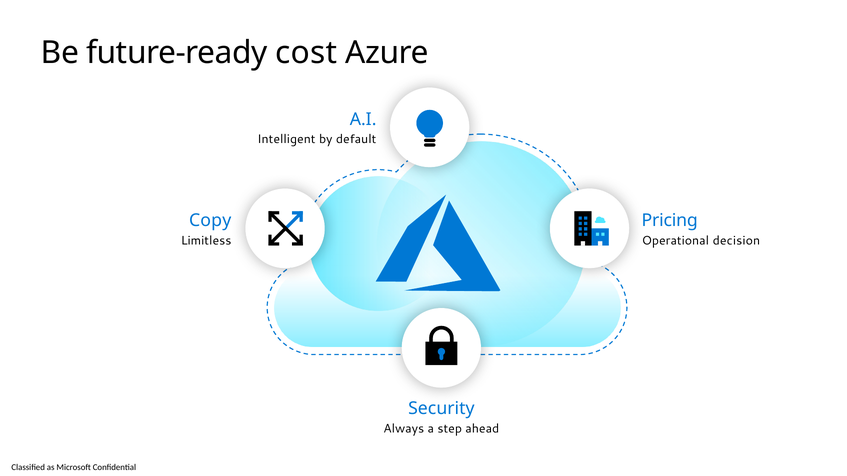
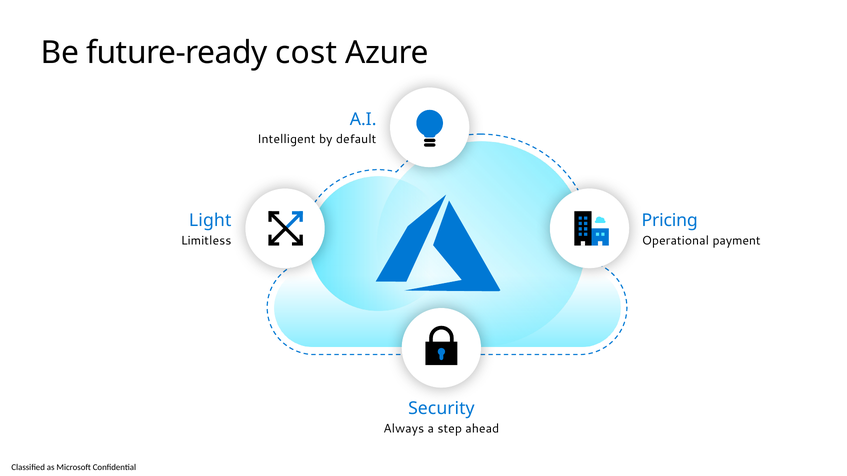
Copy: Copy -> Light
decision: decision -> payment
